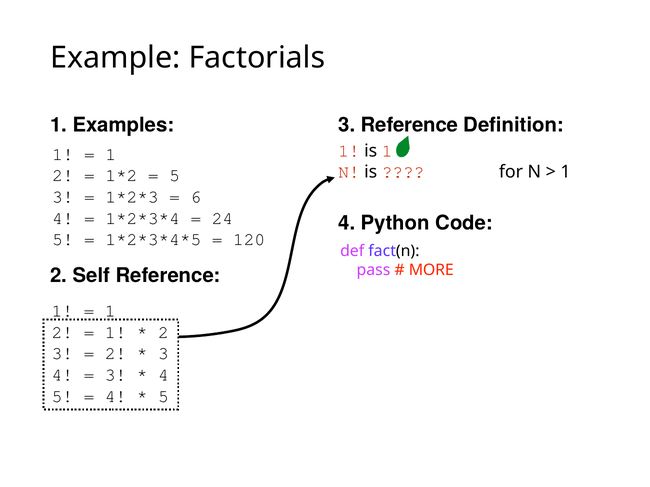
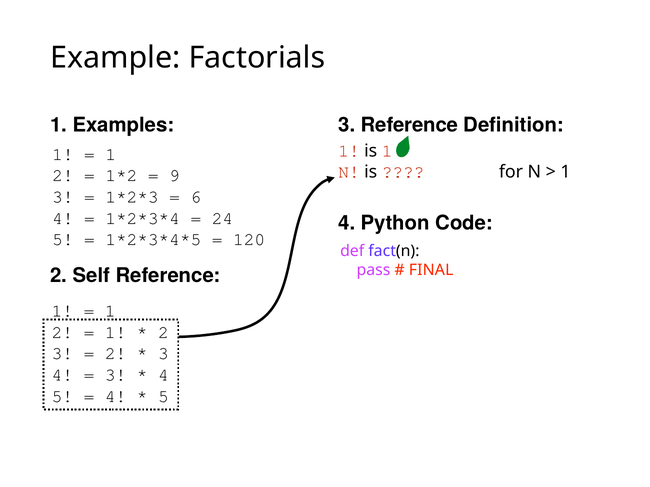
5 at (175, 176): 5 -> 9
MORE: MORE -> FINAL
